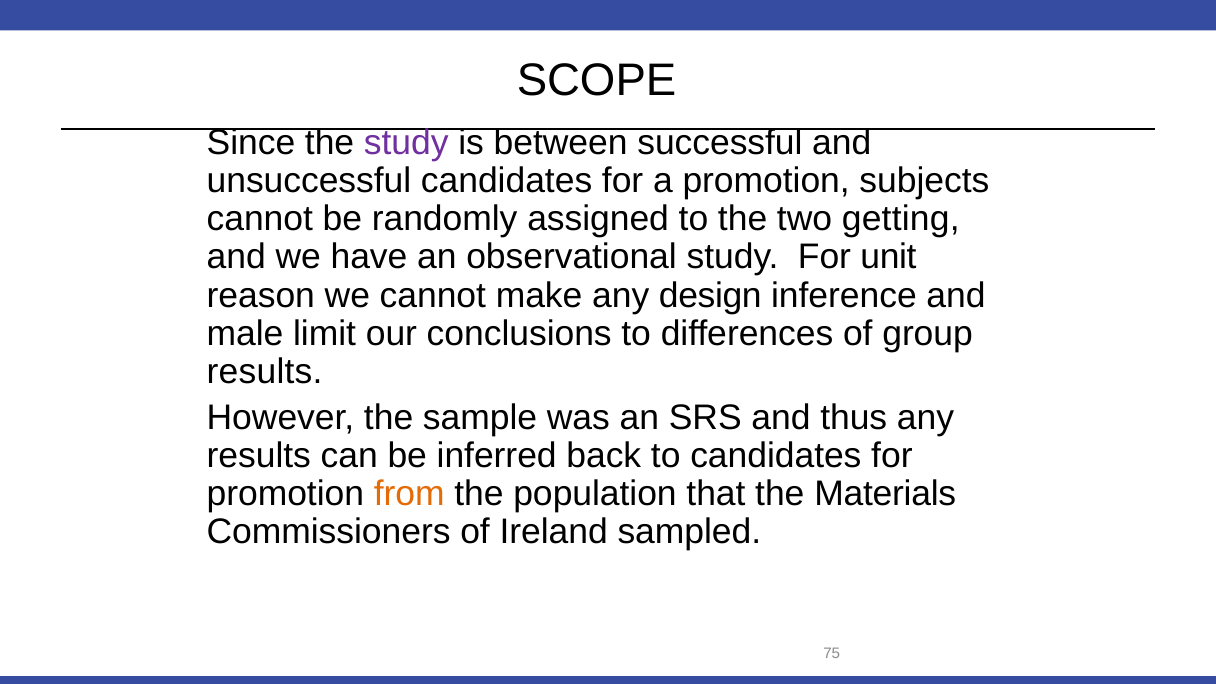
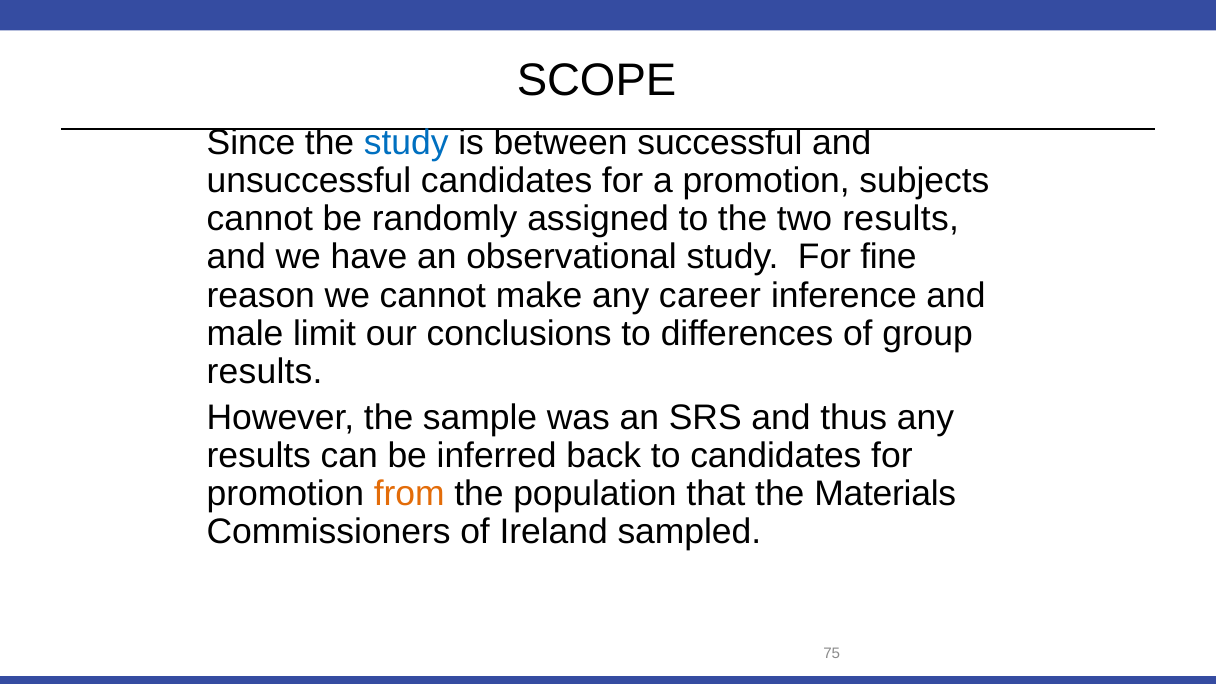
study at (406, 142) colour: purple -> blue
two getting: getting -> results
unit: unit -> fine
design: design -> career
